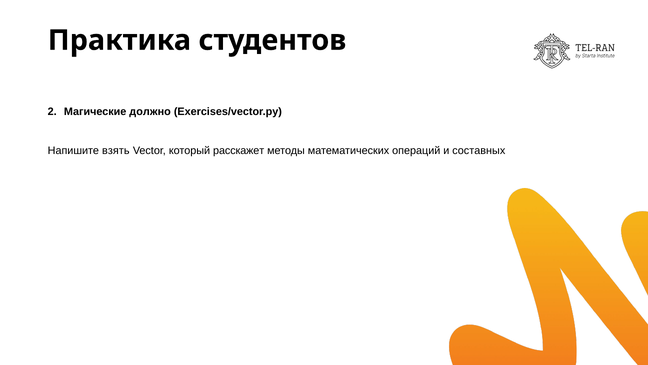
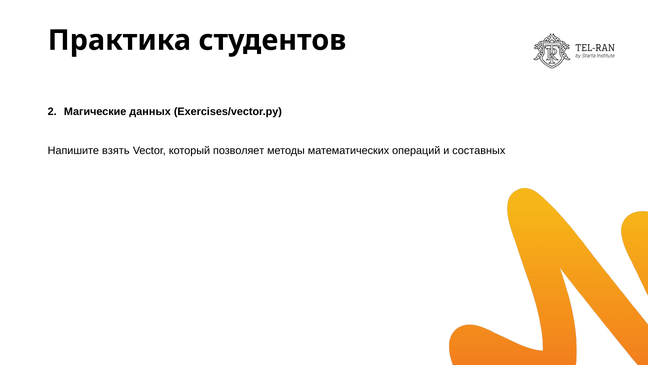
должно: должно -> данных
расскажет: расскажет -> позволяет
